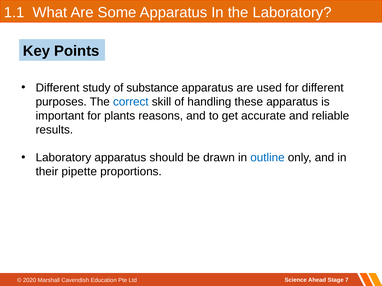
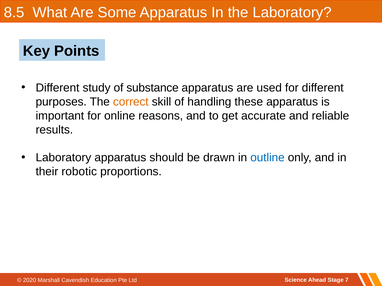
1.1: 1.1 -> 8.5
correct colour: blue -> orange
plants: plants -> online
pipette: pipette -> robotic
